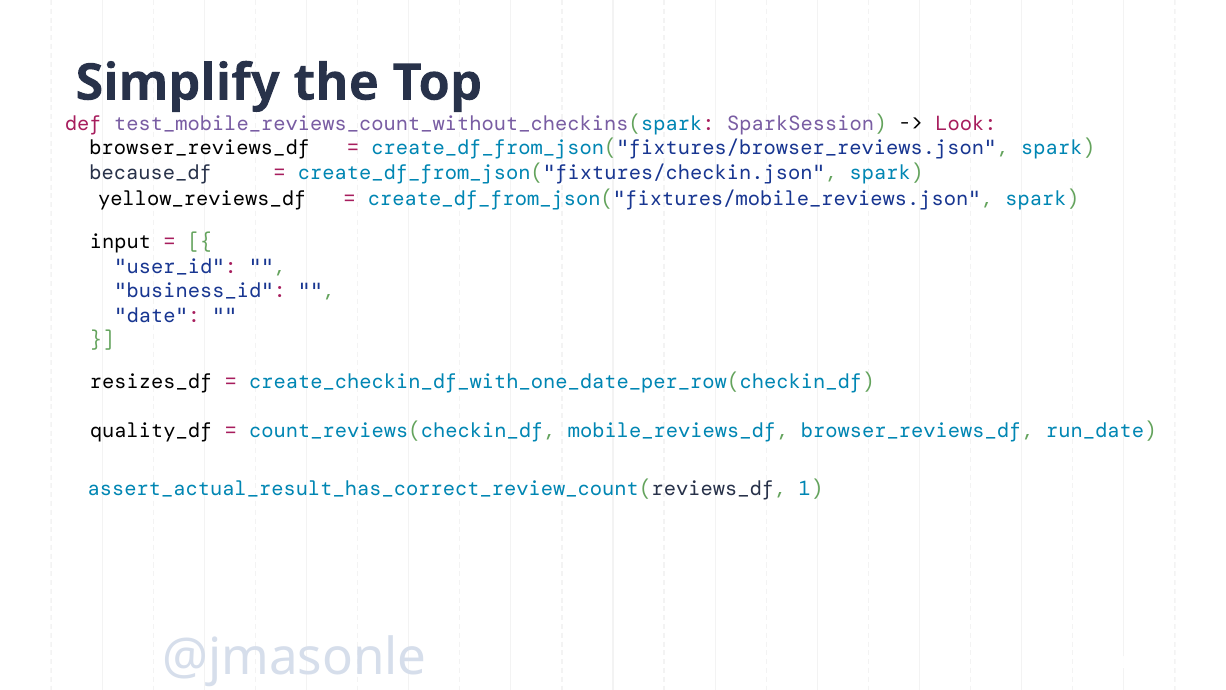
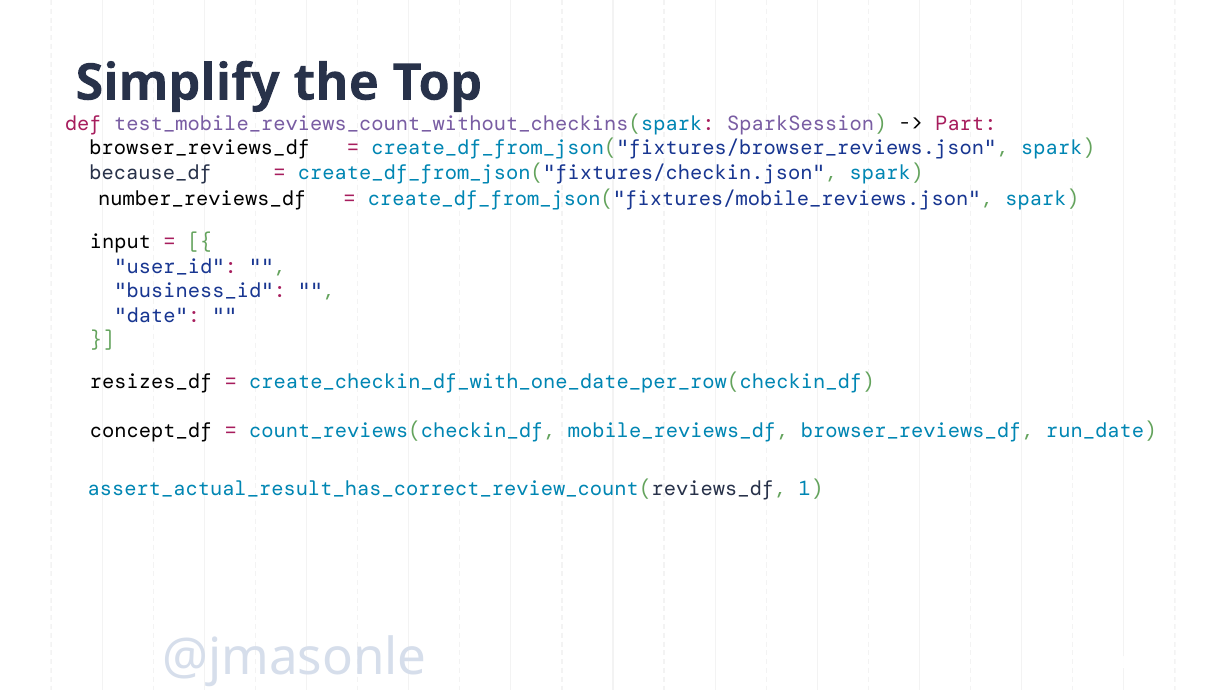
Look: Look -> Part
yellow_reviews_df: yellow_reviews_df -> number_reviews_df
quality_df: quality_df -> concept_df
